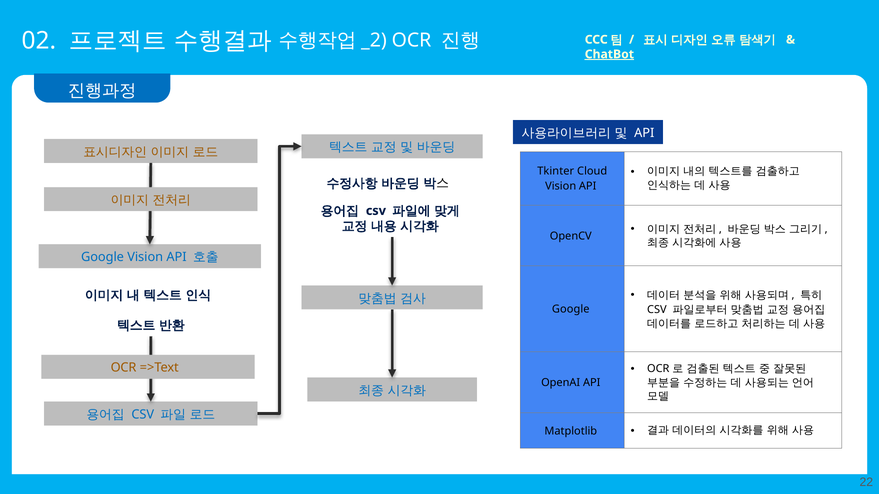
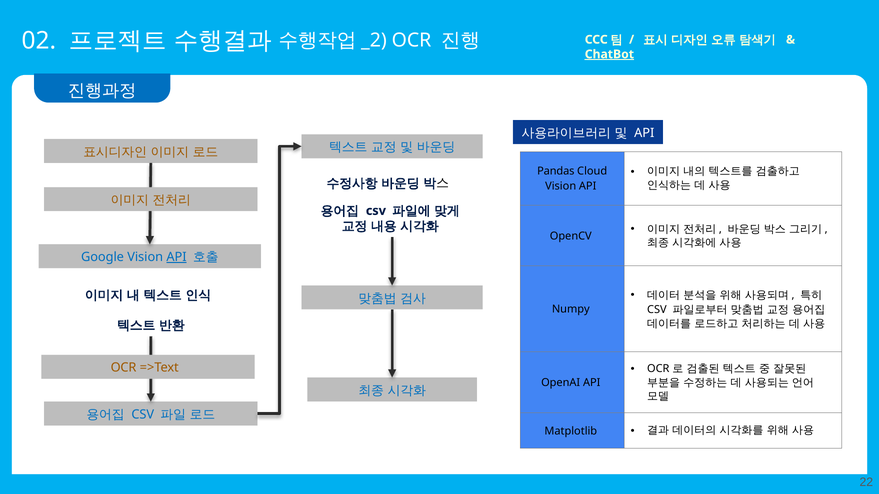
Tkinter: Tkinter -> Pandas
API at (177, 257) underline: none -> present
Google at (571, 310): Google -> Numpy
